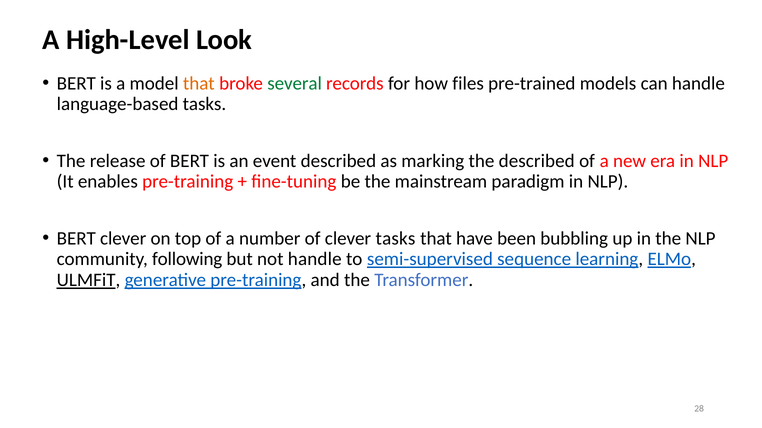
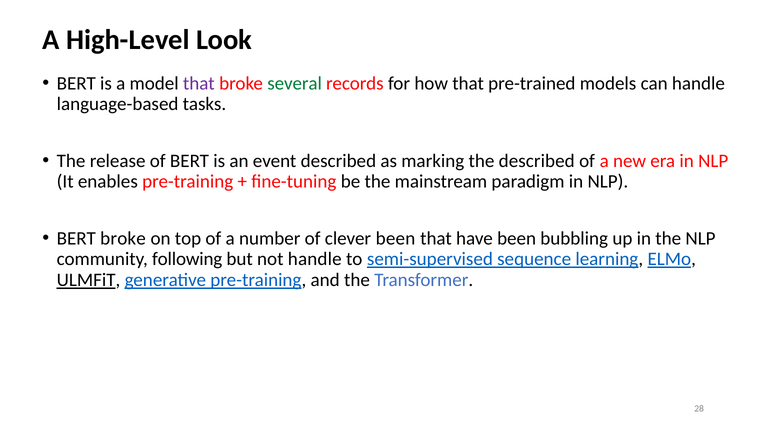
that at (199, 84) colour: orange -> purple
how files: files -> that
BERT clever: clever -> broke
clever tasks: tasks -> been
